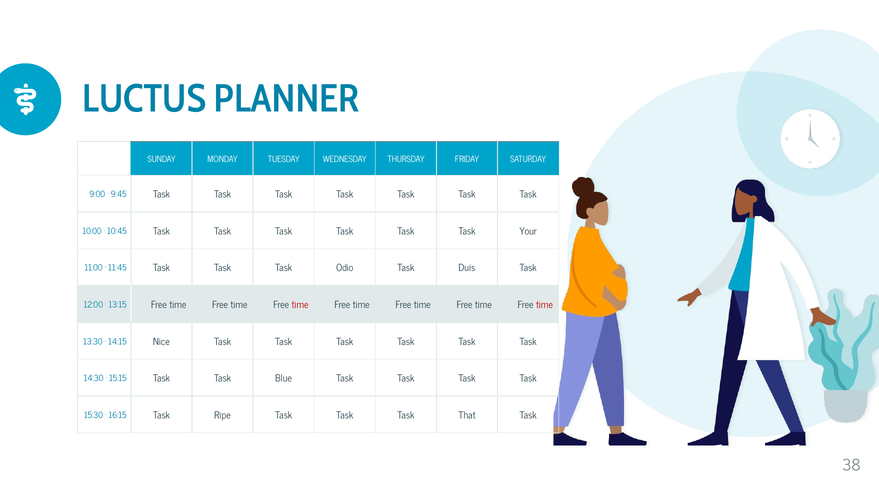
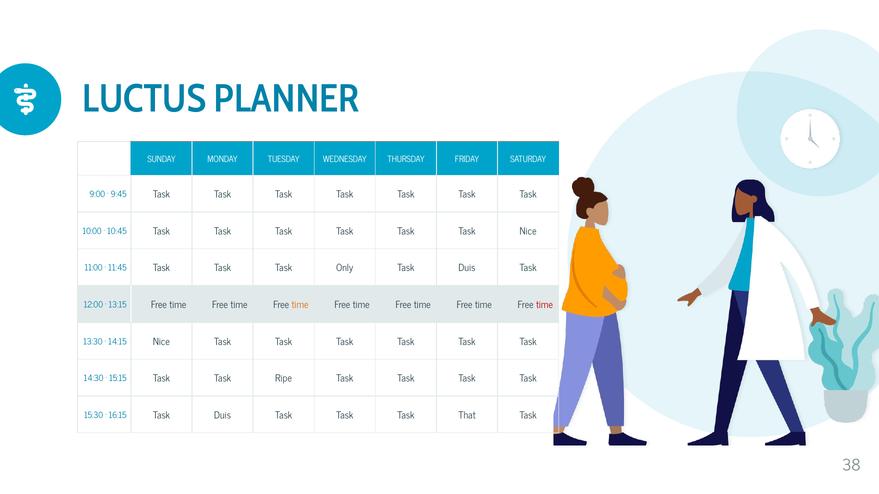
Task Your: Your -> Nice
Odio: Odio -> Only
time at (300, 305) colour: red -> orange
Blue: Blue -> Ripe
16:15 Task Ripe: Ripe -> Duis
